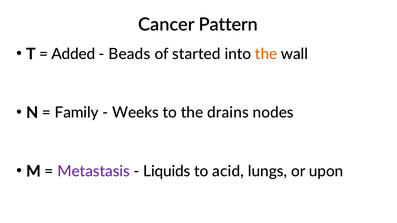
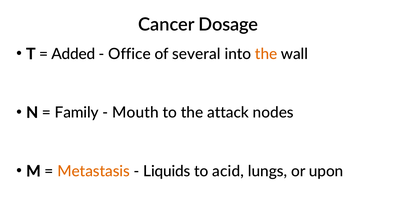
Pattern: Pattern -> Dosage
Beads: Beads -> Office
started: started -> several
Weeks: Weeks -> Mouth
drains: drains -> attack
Metastasis colour: purple -> orange
